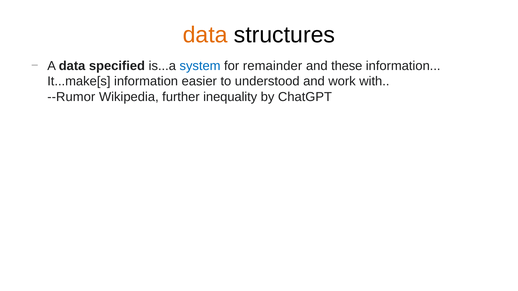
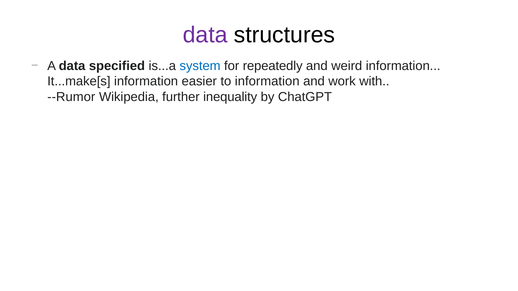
data at (205, 35) colour: orange -> purple
remainder: remainder -> repeatedly
these: these -> weird
to understood: understood -> information
